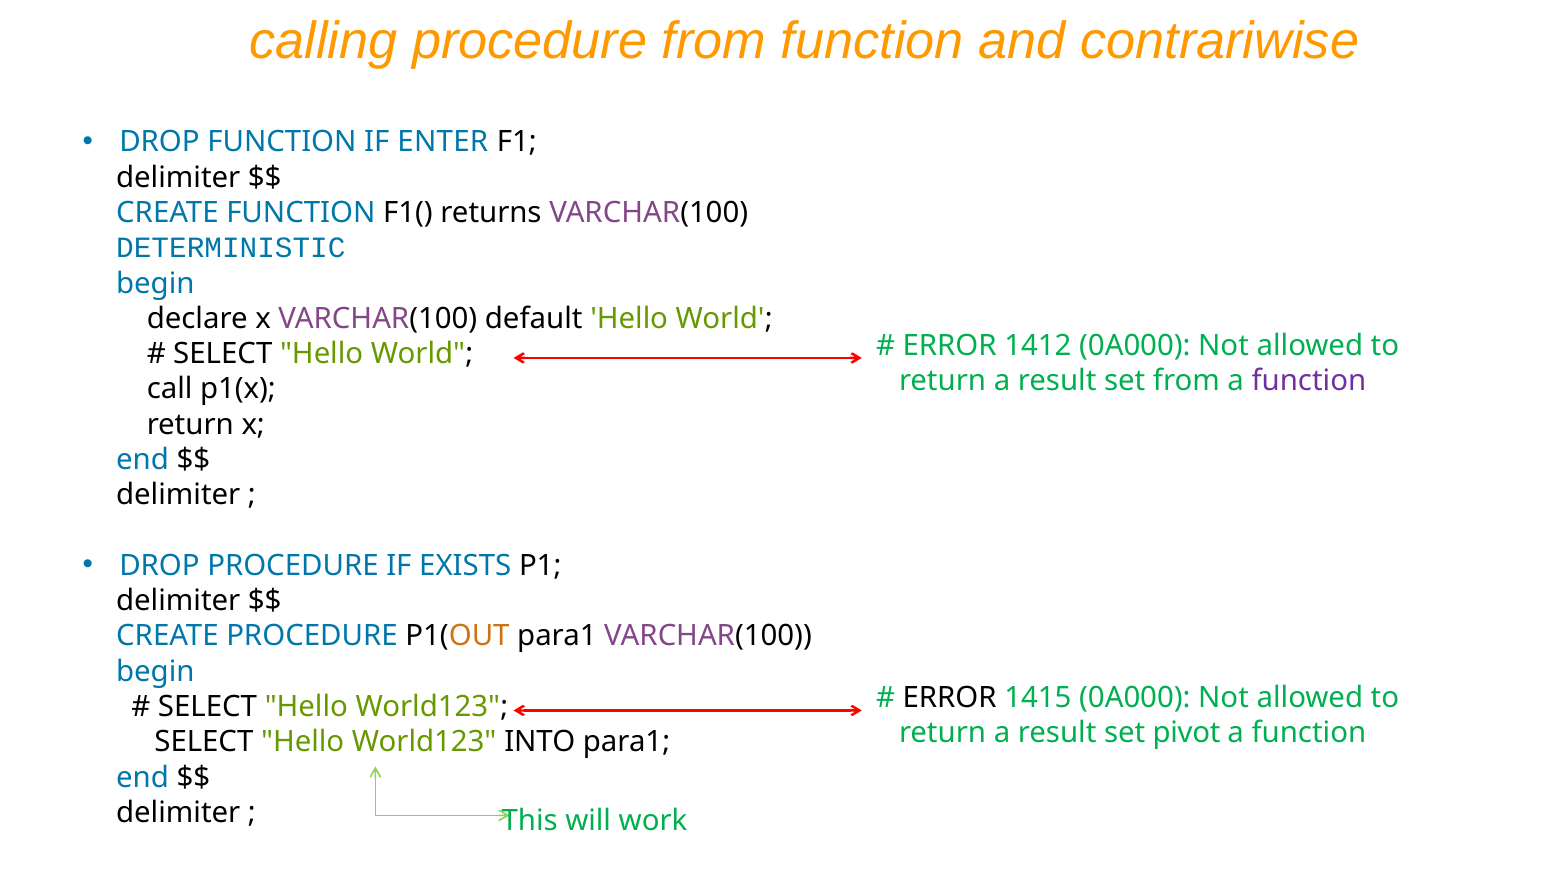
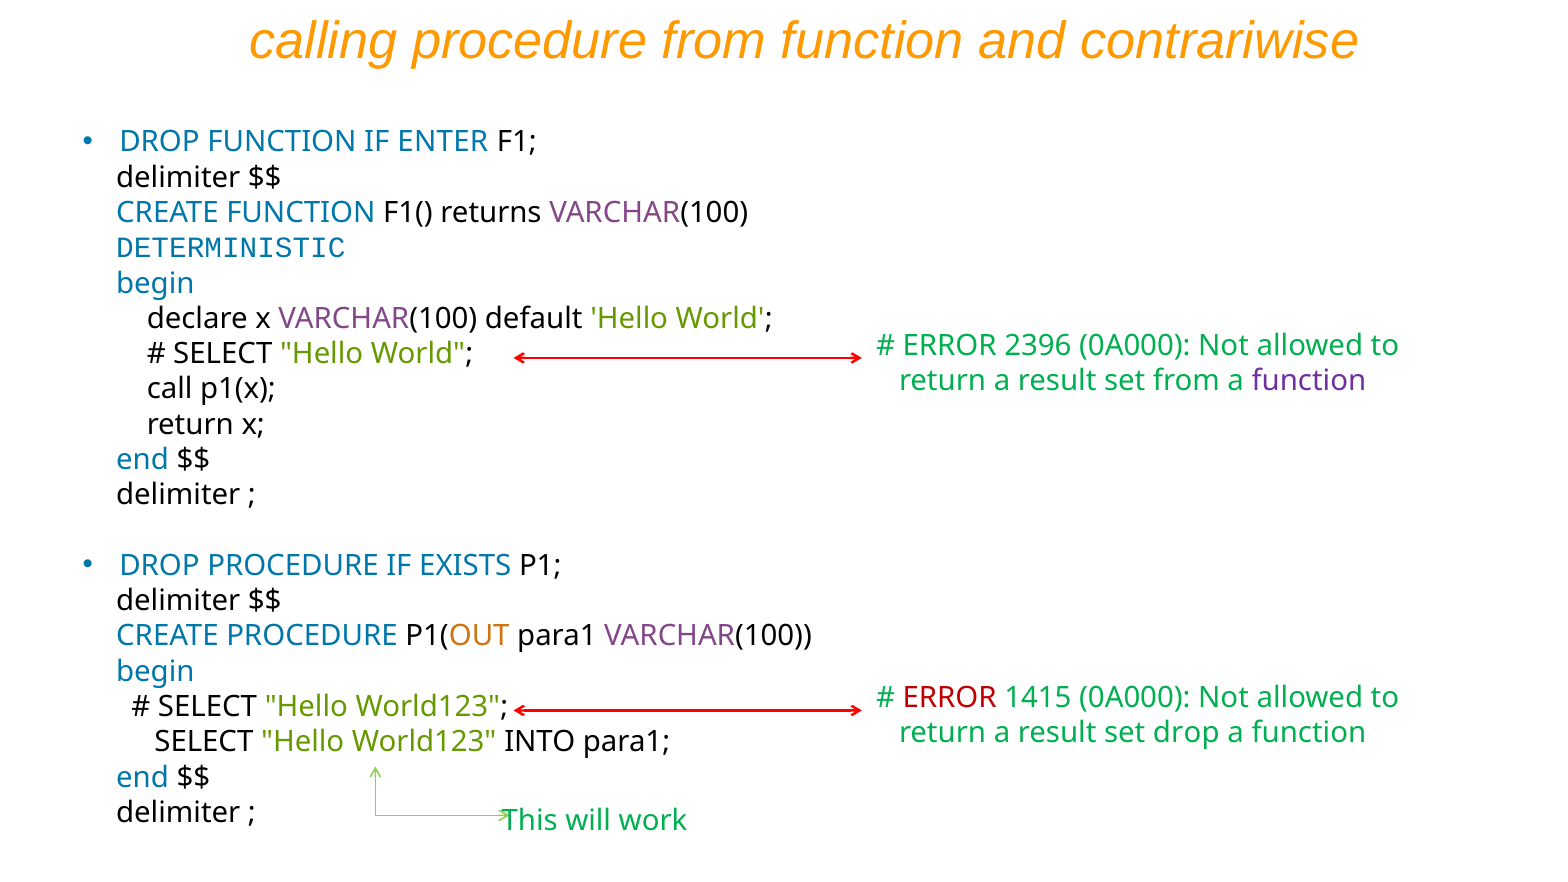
1412: 1412 -> 2396
ERROR at (950, 698) colour: black -> red
set pivot: pivot -> drop
